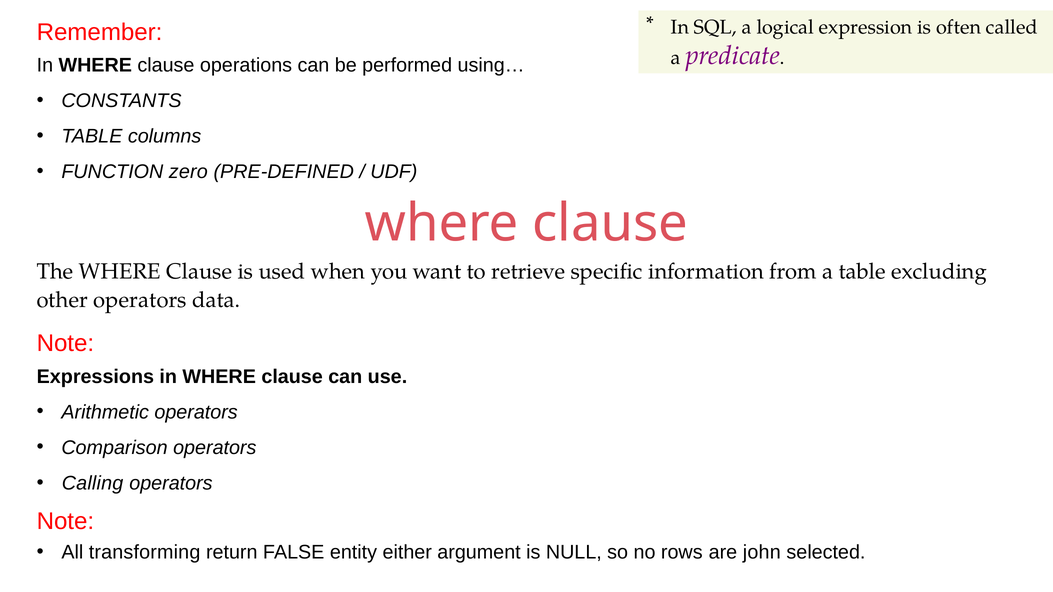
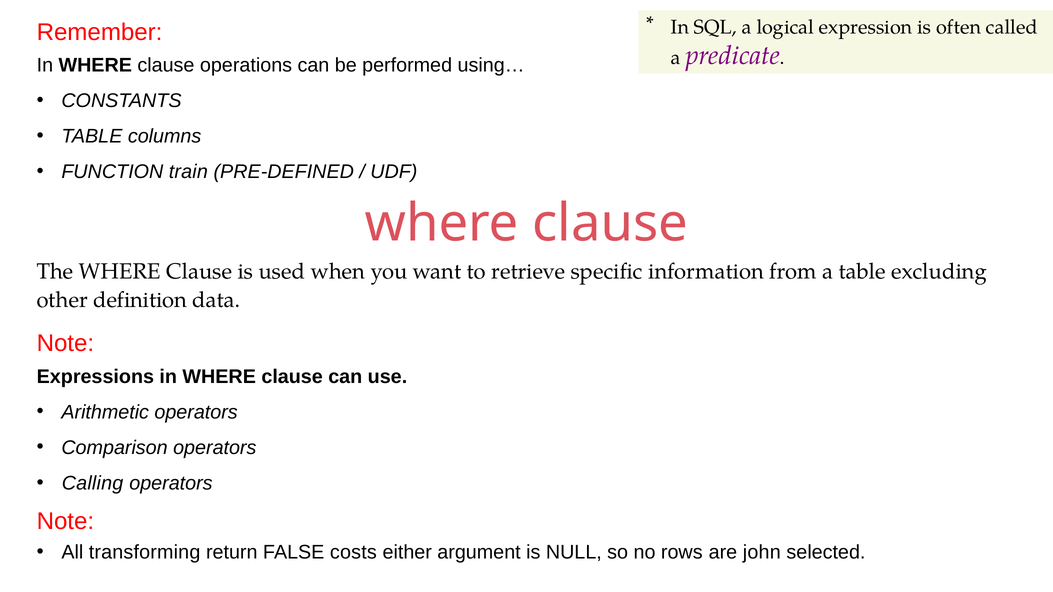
zero: zero -> train
other operators: operators -> definition
entity: entity -> costs
